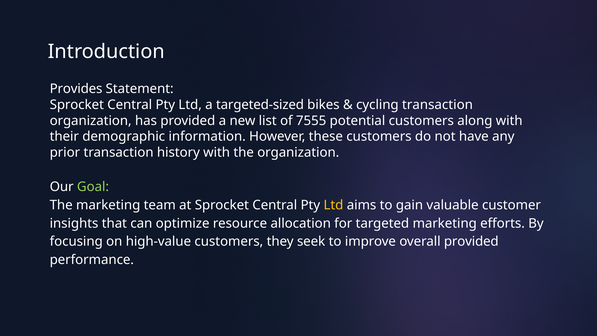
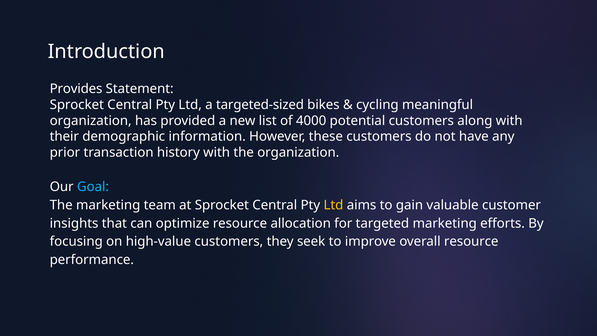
cycling transaction: transaction -> meaningful
7555: 7555 -> 4000
Goal colour: light green -> light blue
overall provided: provided -> resource
